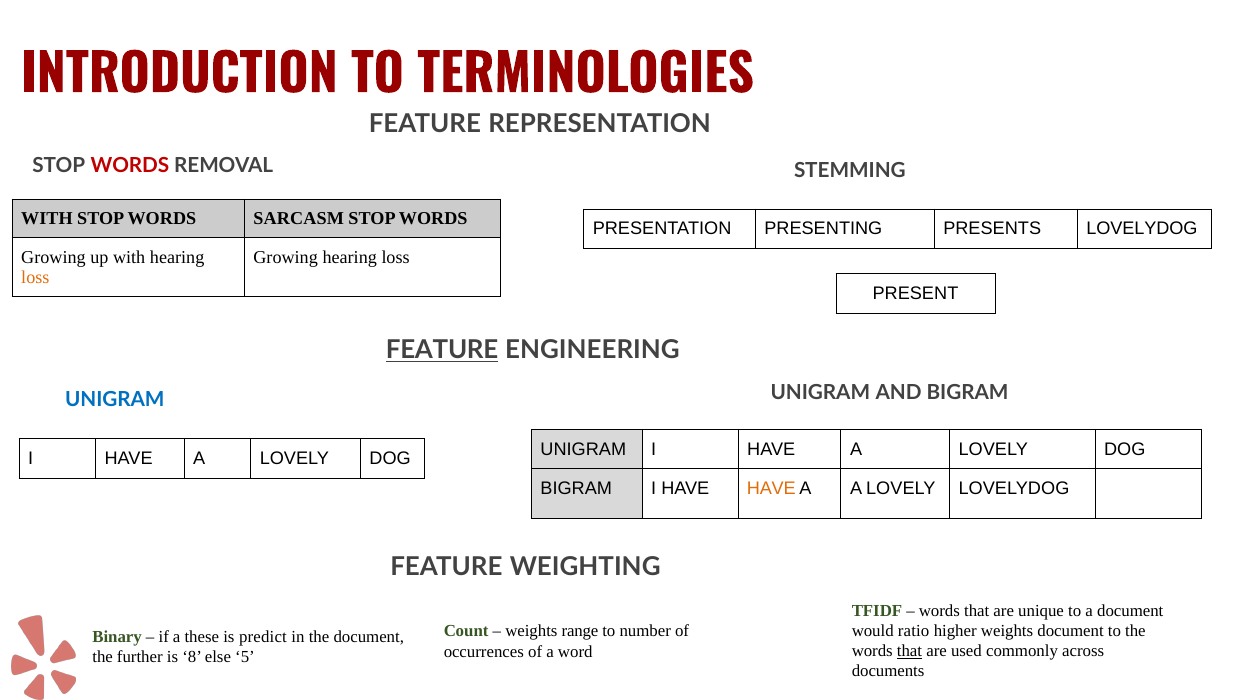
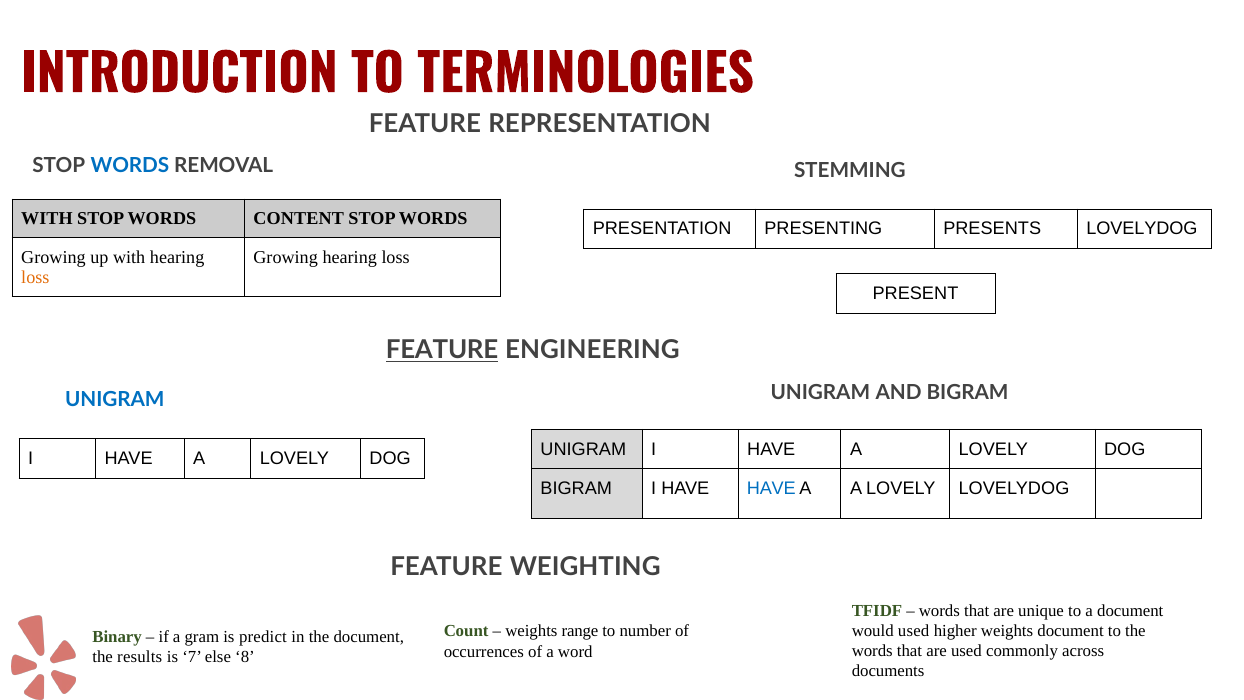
WORDS at (130, 166) colour: red -> blue
SARCASM: SARCASM -> CONTENT
HAVE at (771, 488) colour: orange -> blue
would ratio: ratio -> used
these: these -> gram
that at (909, 651) underline: present -> none
further: further -> results
8: 8 -> 7
5: 5 -> 8
